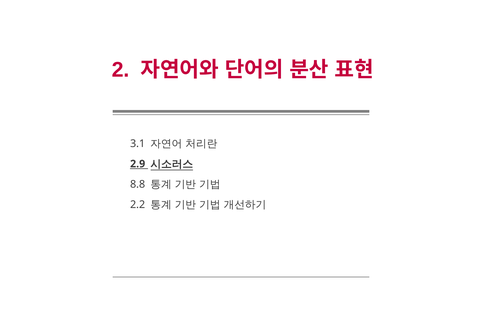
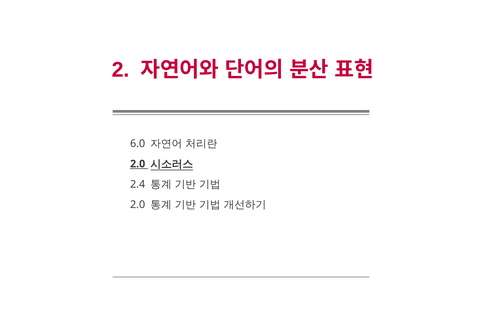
3.1: 3.1 -> 6.0
2.9 at (138, 164): 2.9 -> 2.0
8.8: 8.8 -> 2.4
2.2 at (138, 205): 2.2 -> 2.0
